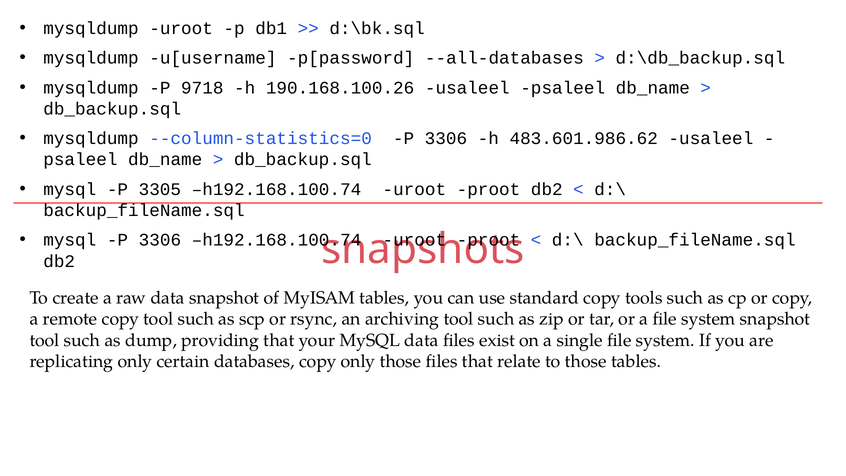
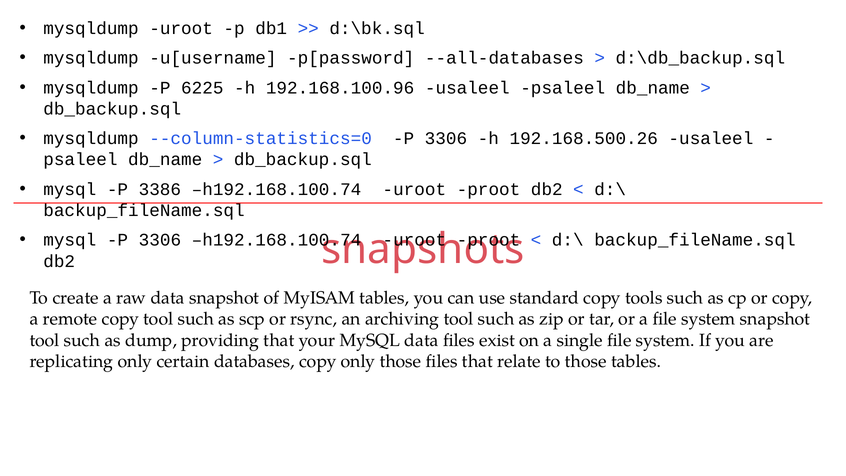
9718: 9718 -> 6225
190.168.100.26: 190.168.100.26 -> 192.168.100.96
483.601.986.62: 483.601.986.62 -> 192.168.500.26
3305: 3305 -> 3386
